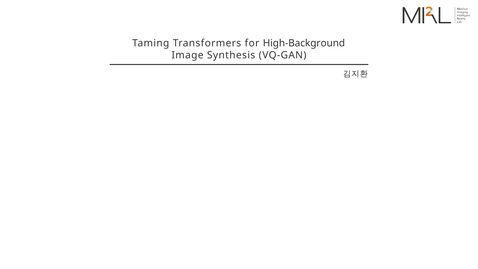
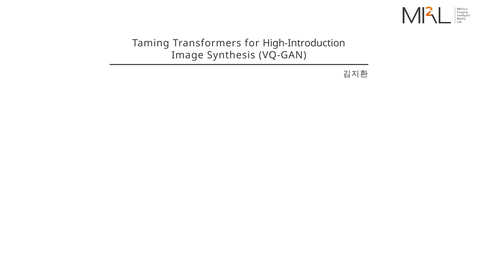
High-Background: High-Background -> High-Introduction
